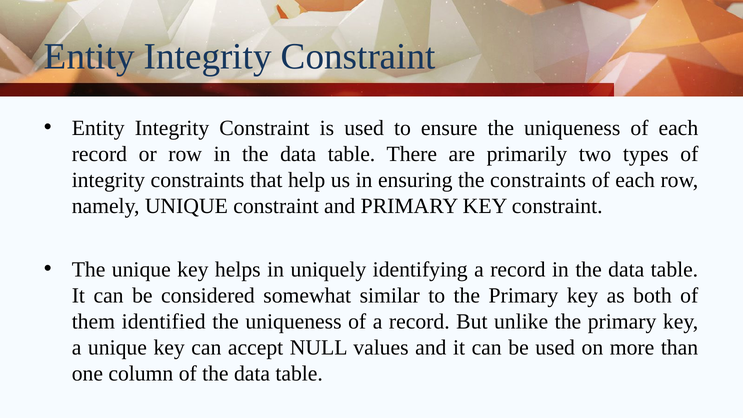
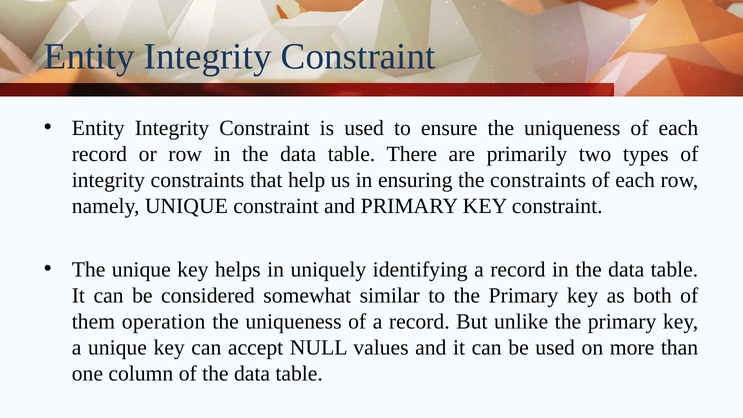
identified: identified -> operation
